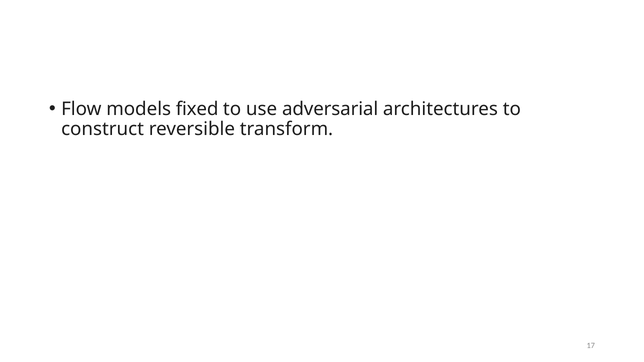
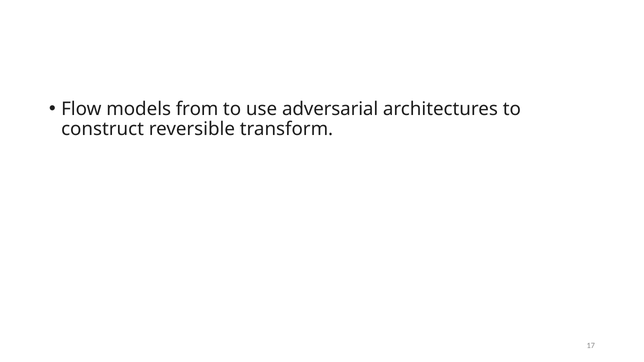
fixed: fixed -> from
